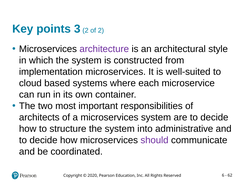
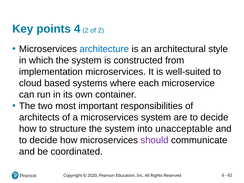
3: 3 -> 4
architecture colour: purple -> blue
administrative: administrative -> unacceptable
